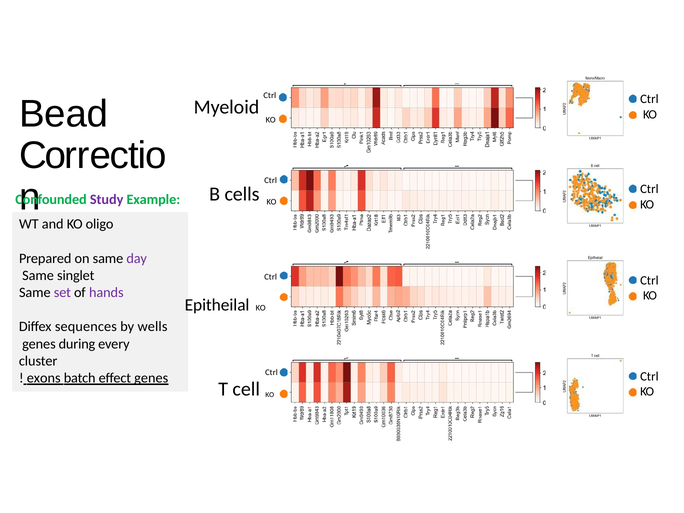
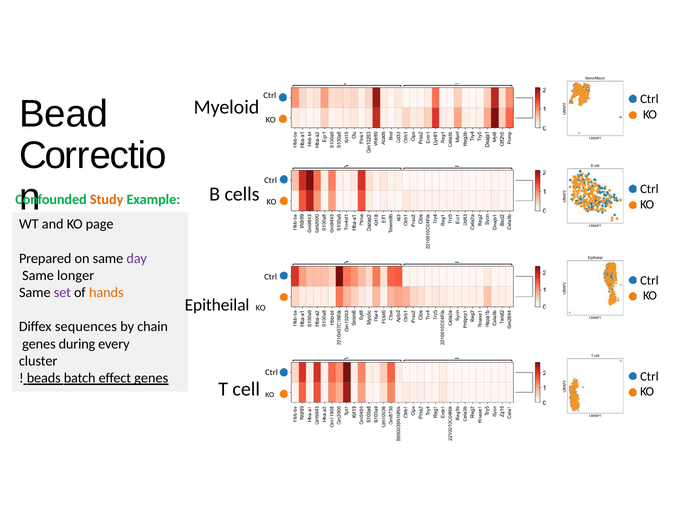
Study colour: purple -> orange
oligo: oligo -> page
singlet: singlet -> longer
hands colour: purple -> orange
wells: wells -> chain
exons: exons -> beads
